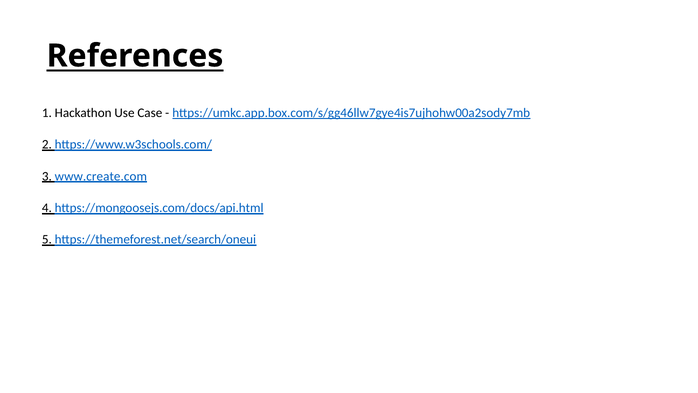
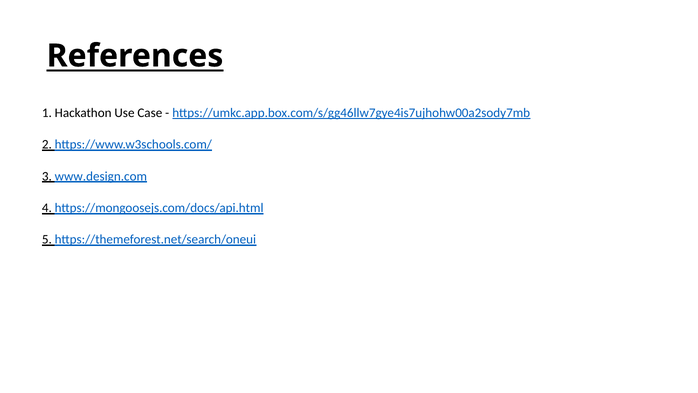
www.create.com: www.create.com -> www.design.com
